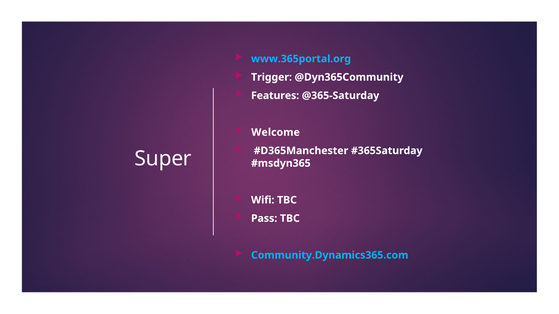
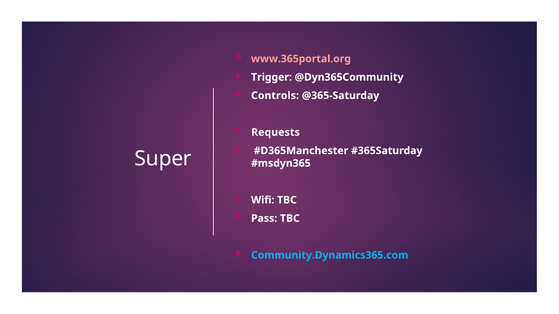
www.365portal.org colour: light blue -> pink
Features: Features -> Controls
Welcome: Welcome -> Requests
